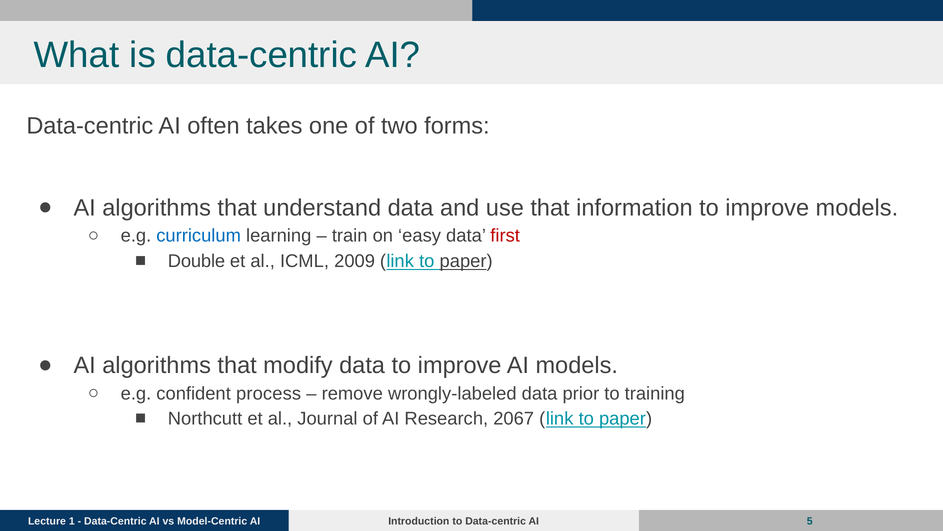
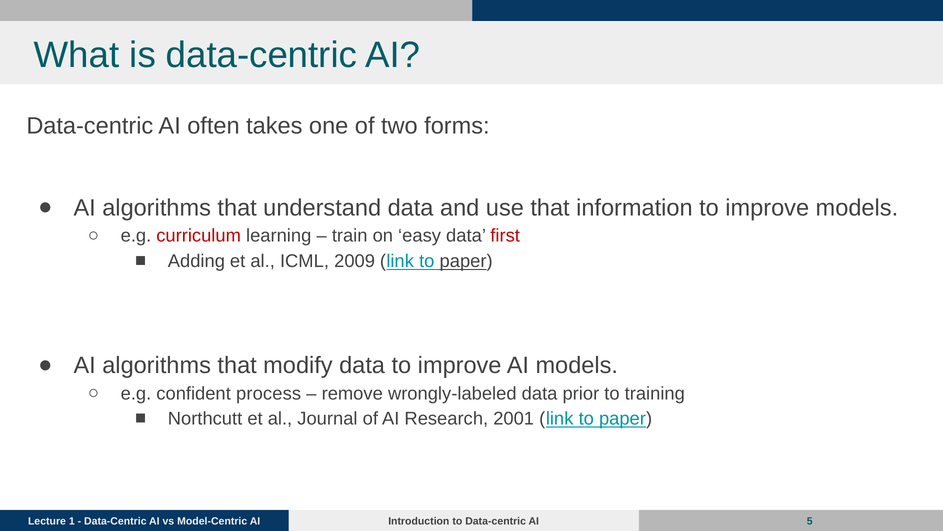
curriculum colour: blue -> red
Double: Double -> Adding
2067: 2067 -> 2001
